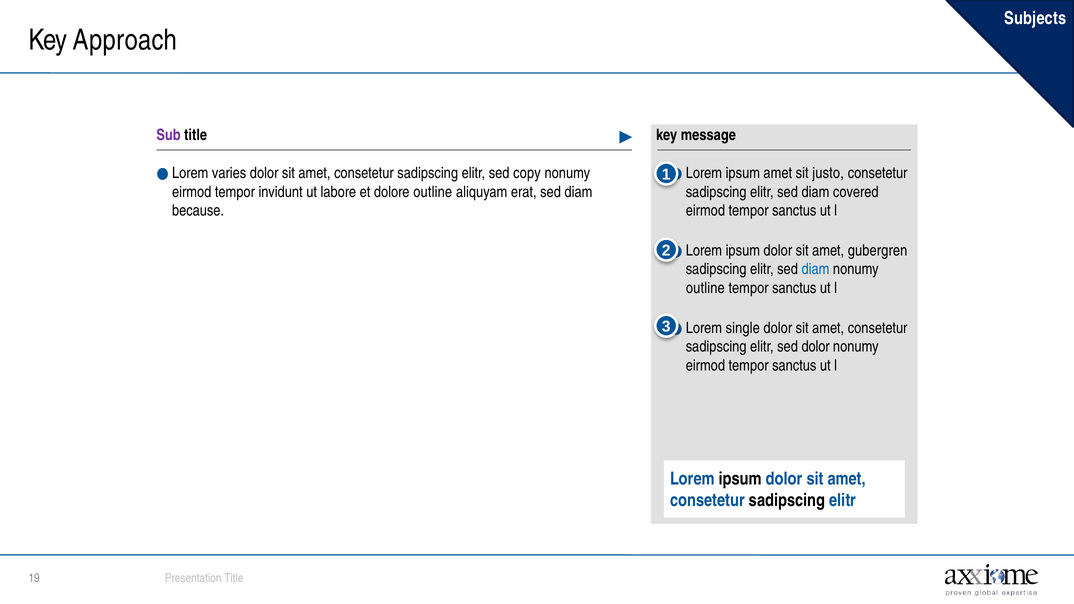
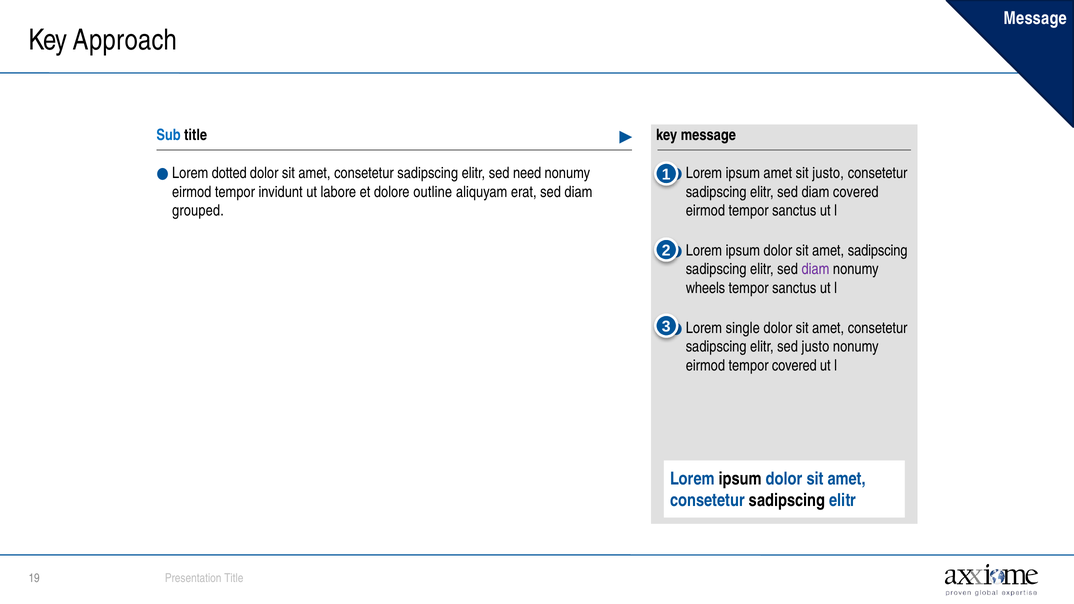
Subjects at (1035, 18): Subjects -> Message
Sub colour: purple -> blue
varies: varies -> dotted
copy: copy -> need
because: because -> grouped
amet gubergren: gubergren -> sadipscing
diam at (815, 269) colour: blue -> purple
outline at (705, 288): outline -> wheels
sed dolor: dolor -> justo
sanctus at (794, 366): sanctus -> covered
